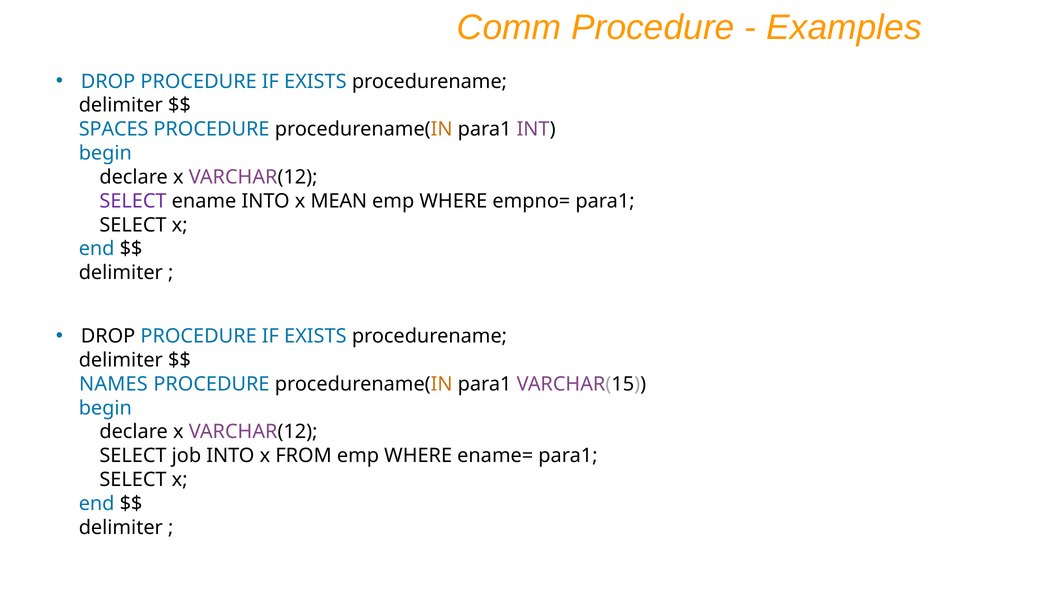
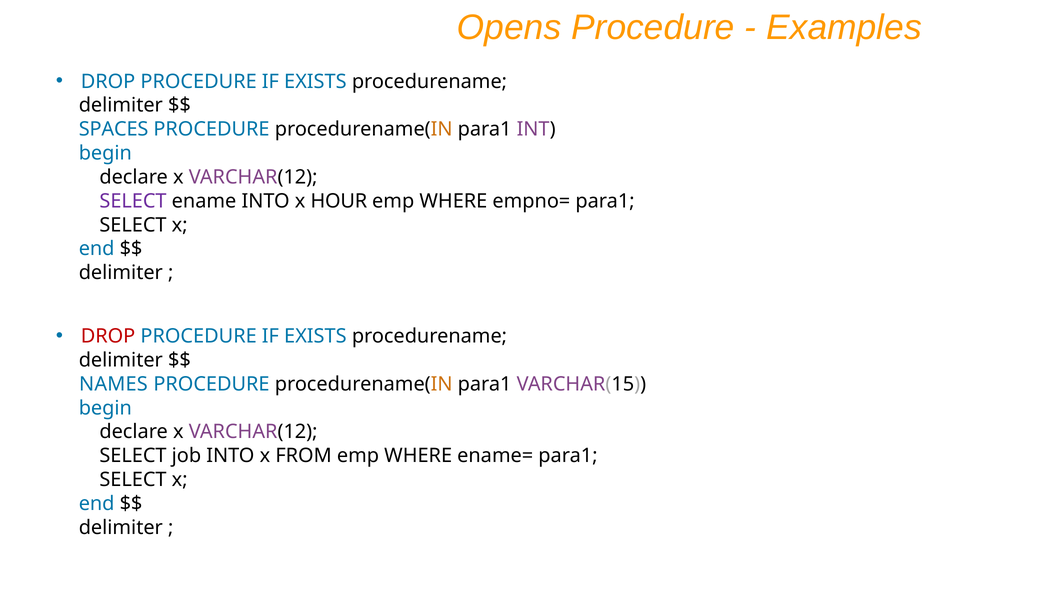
Comm: Comm -> Opens
MEAN: MEAN -> HOUR
DROP at (108, 336) colour: black -> red
